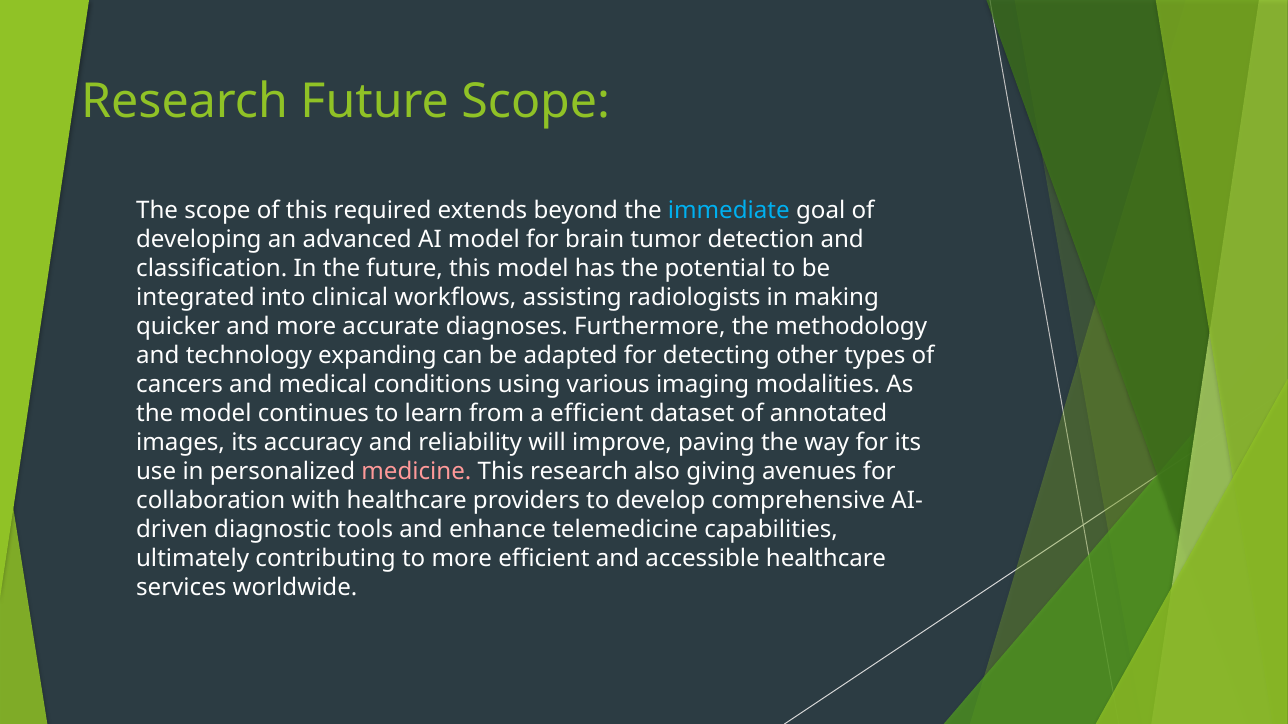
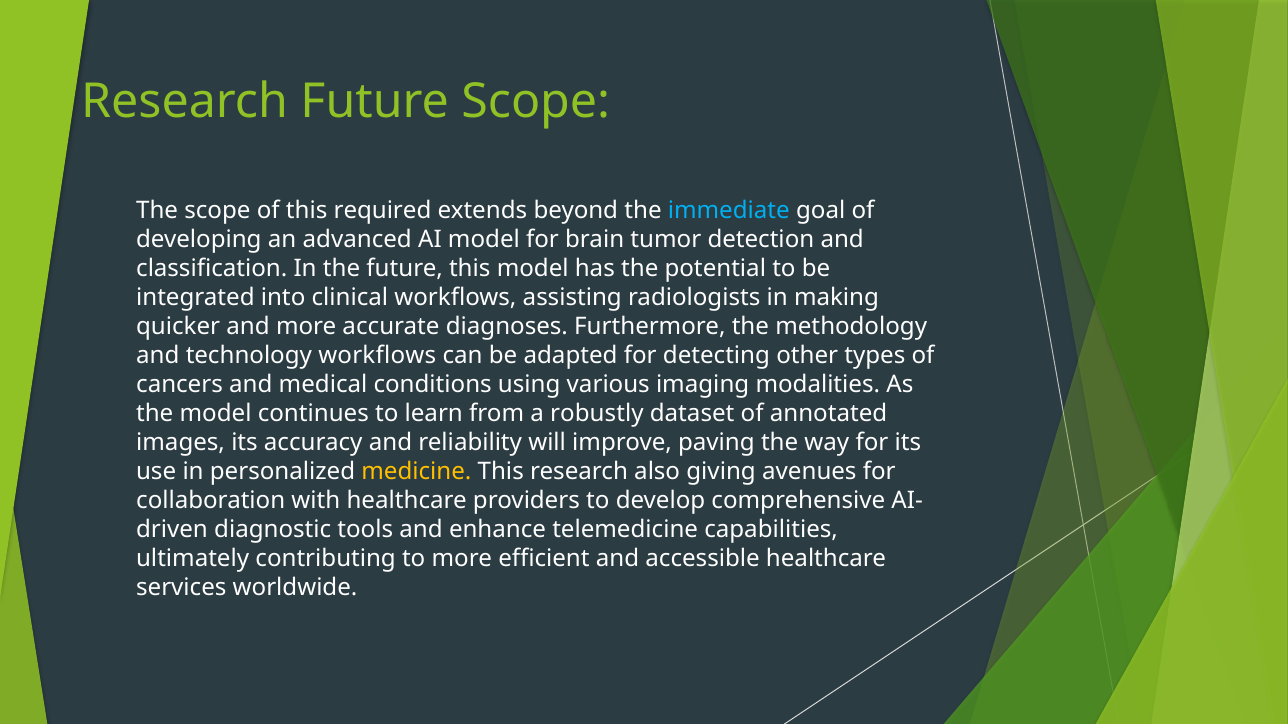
technology expanding: expanding -> workflows
a efficient: efficient -> robustly
medicine colour: pink -> yellow
